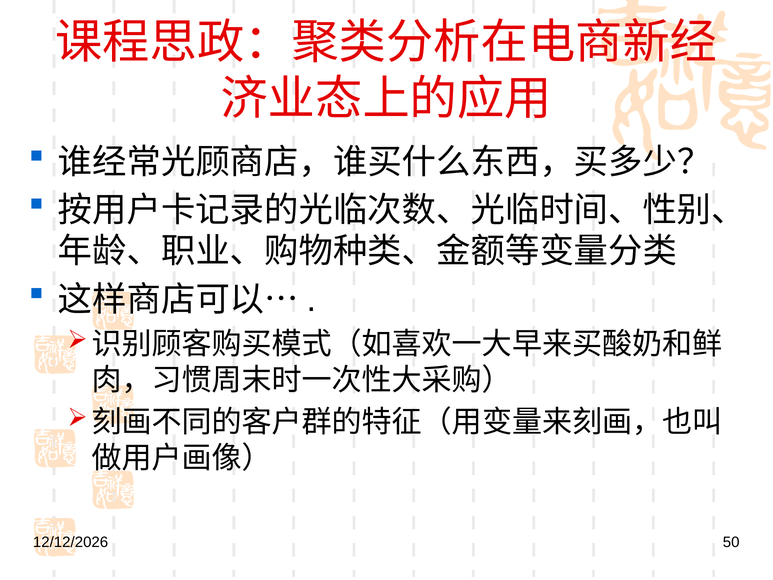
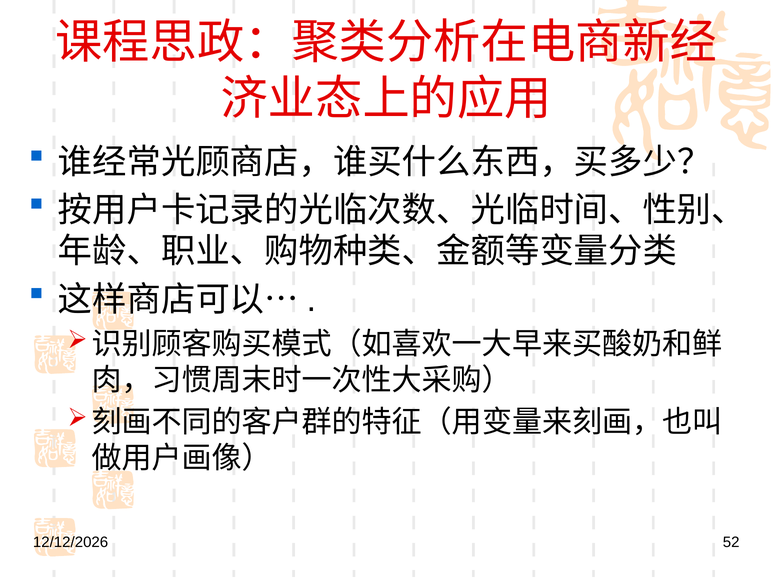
50: 50 -> 52
